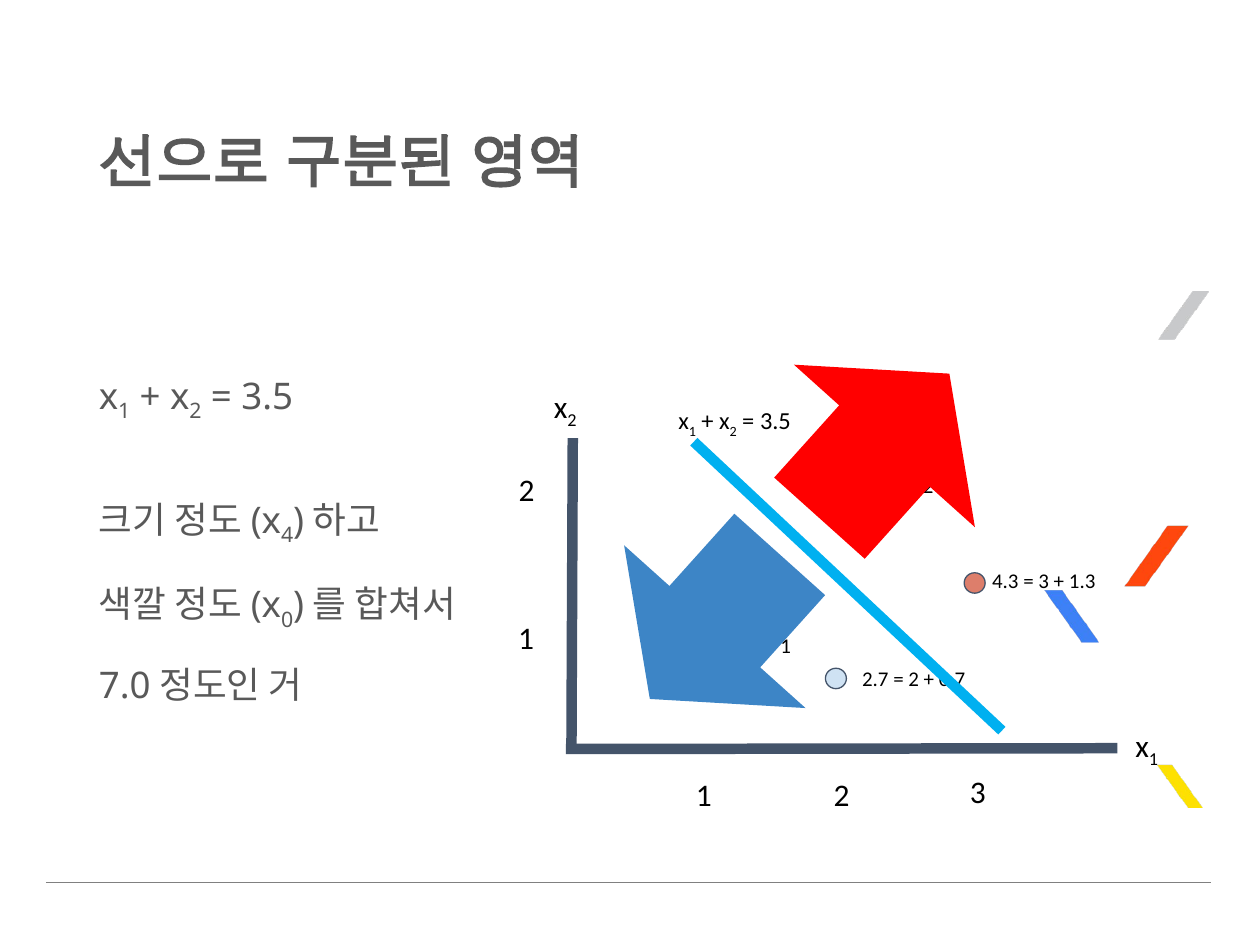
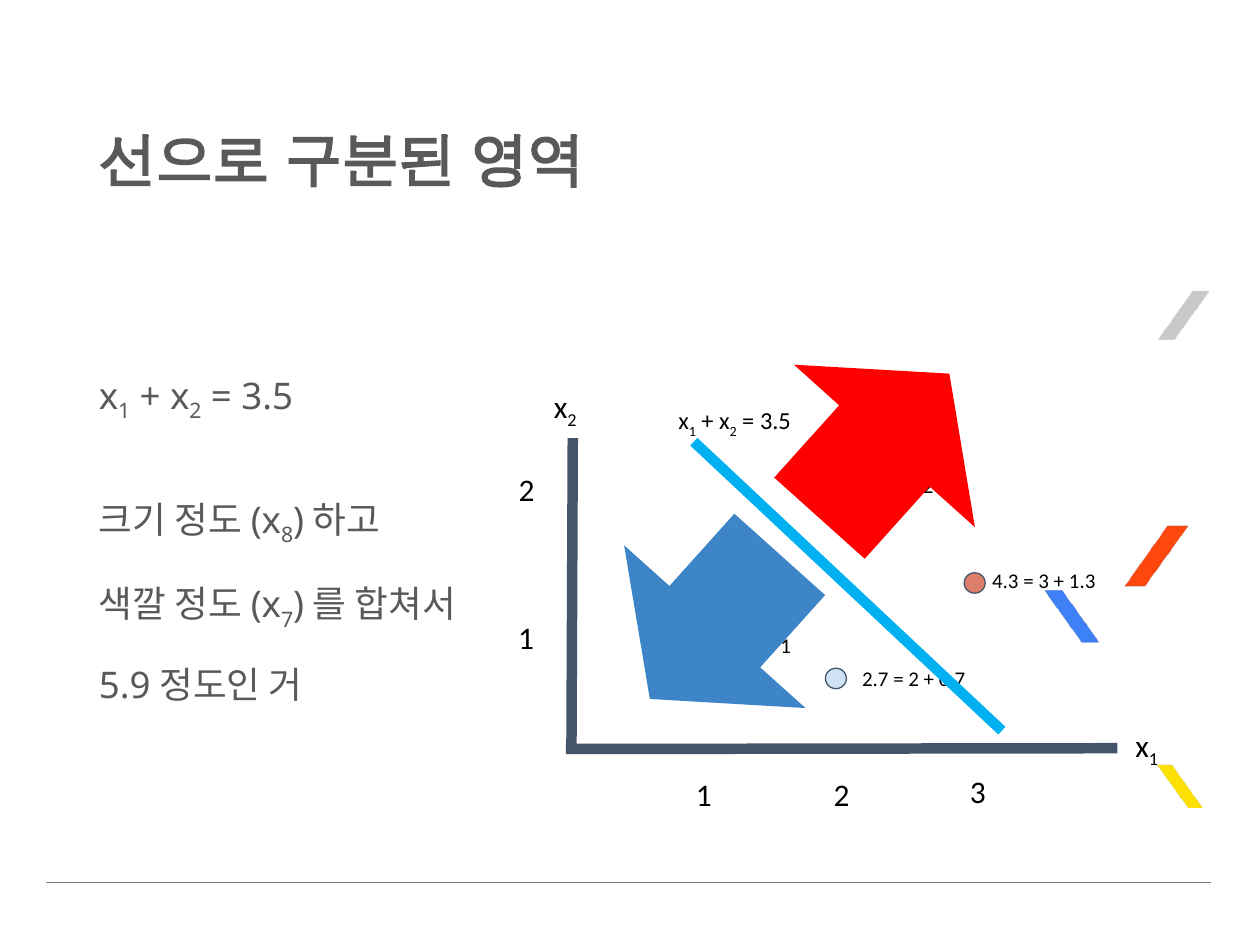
4 at (287, 536): 4 -> 8
0: 0 -> 7
7.0: 7.0 -> 5.9
